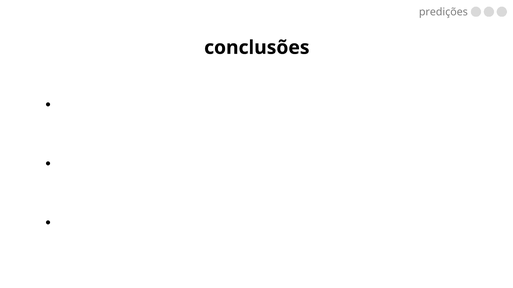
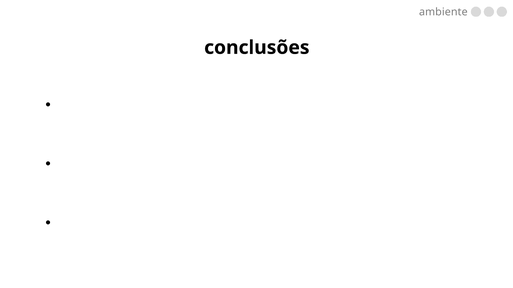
predições: predições -> ambiente
